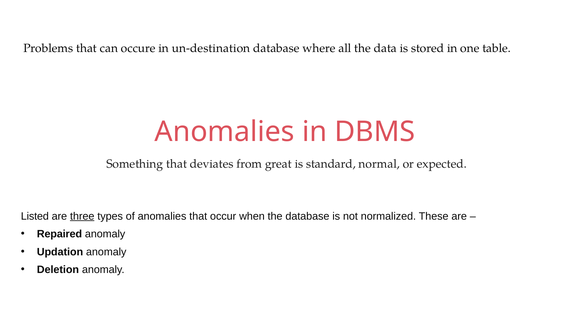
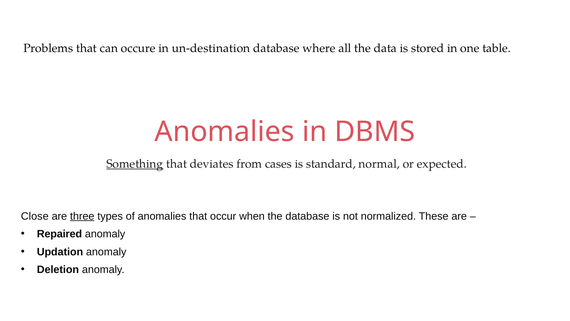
Something underline: none -> present
great: great -> cases
Listed: Listed -> Close
